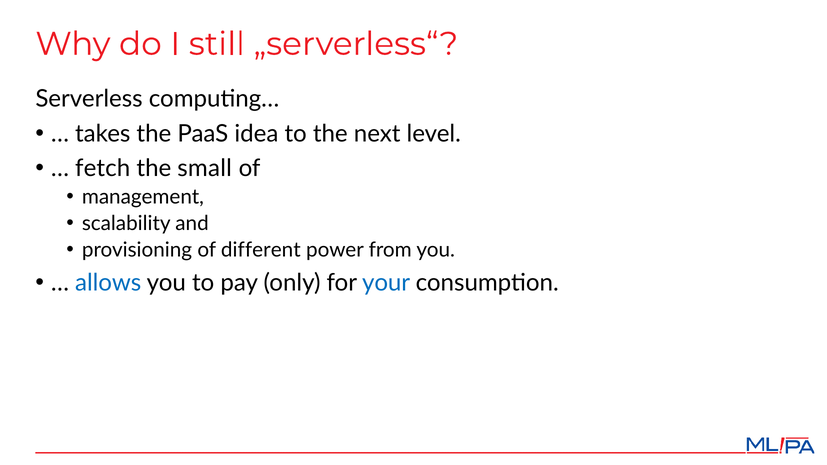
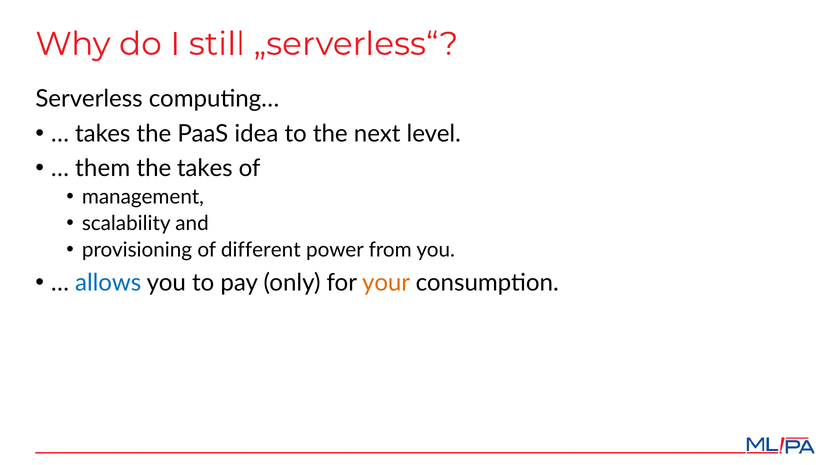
fetch: fetch -> them
the small: small -> takes
your colour: blue -> orange
